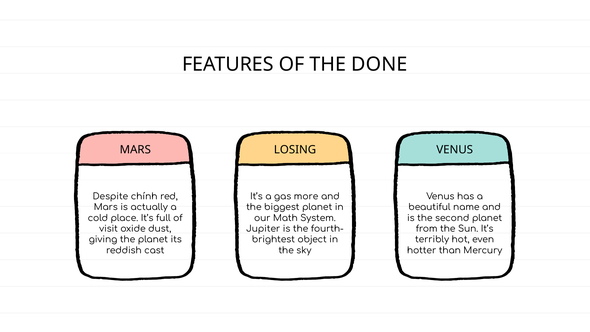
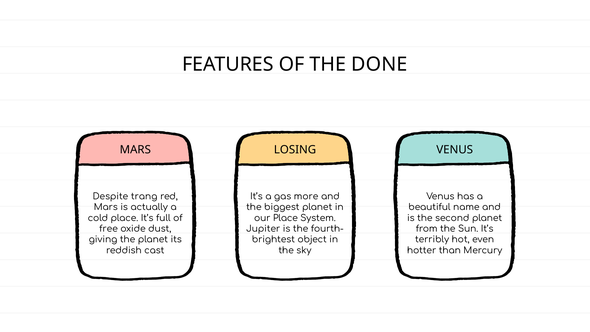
chính: chính -> trang
our Math: Math -> Place
visit: visit -> free
